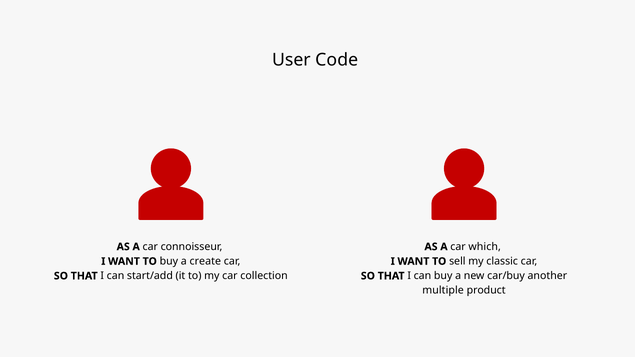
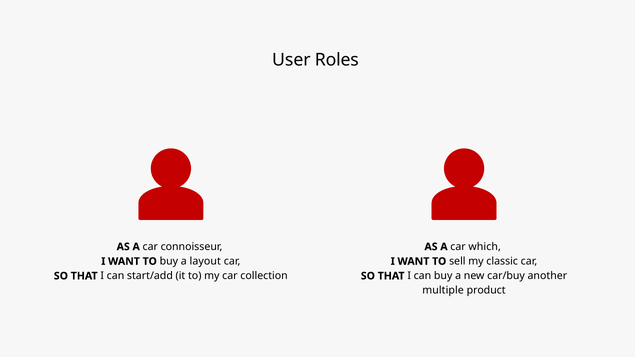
Code: Code -> Roles
create: create -> layout
